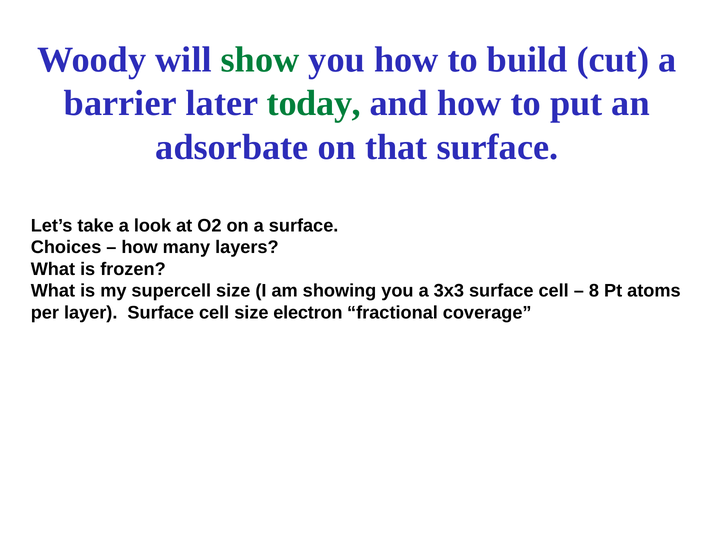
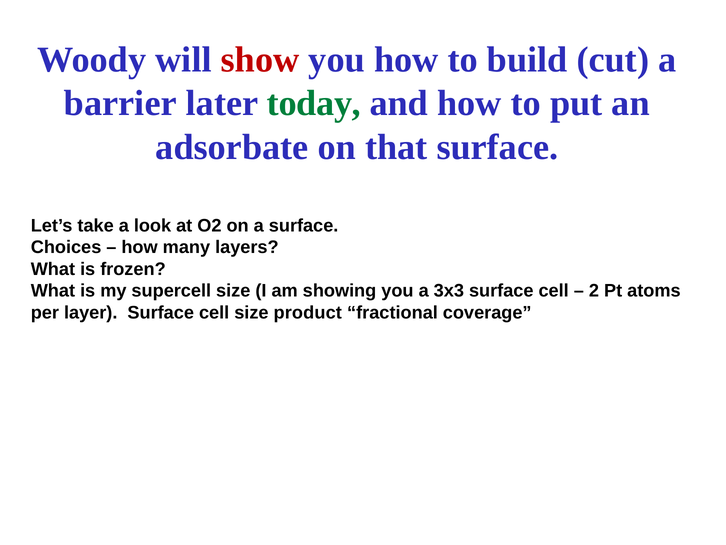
show colour: green -> red
8: 8 -> 2
electron: electron -> product
